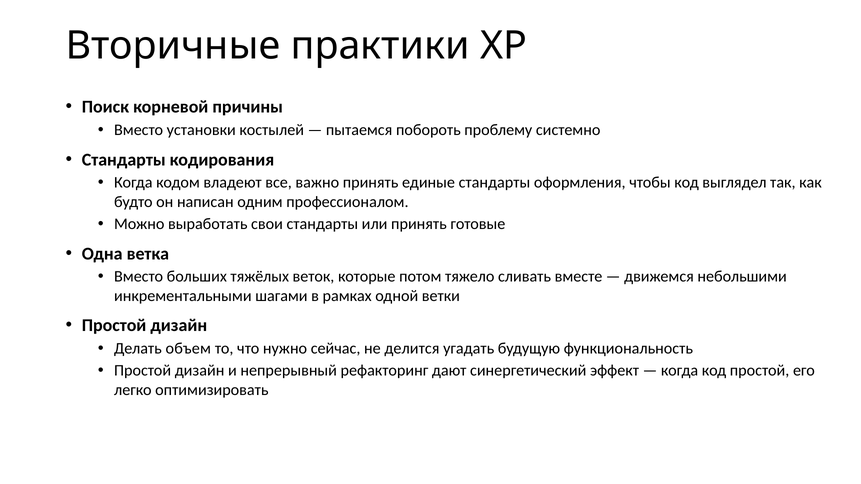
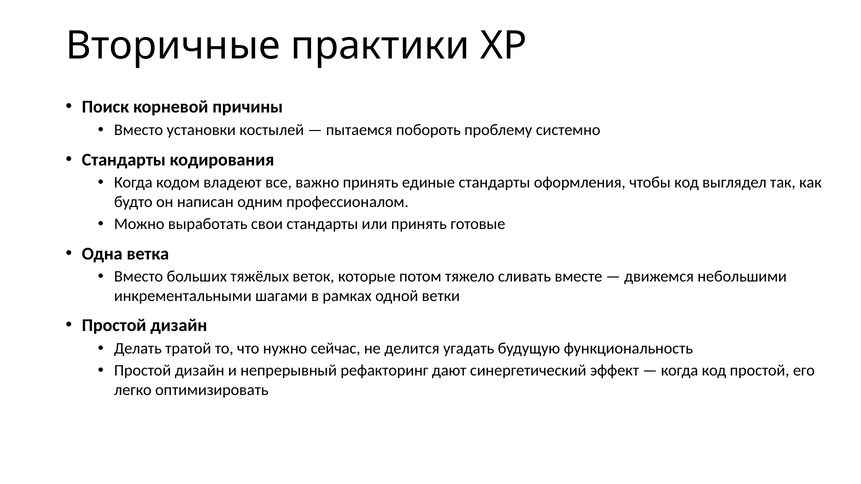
объем: объем -> тратой
